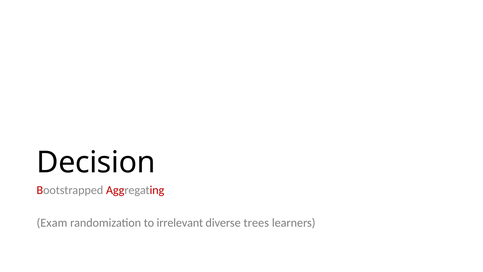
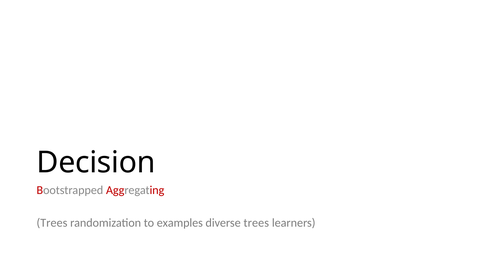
Exam at (52, 223): Exam -> Trees
irrelevant: irrelevant -> examples
